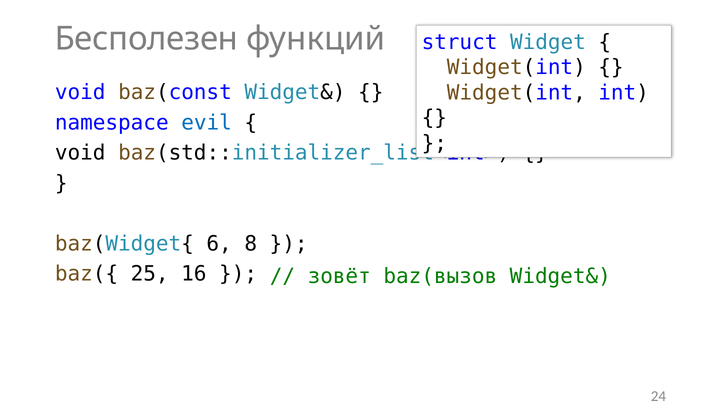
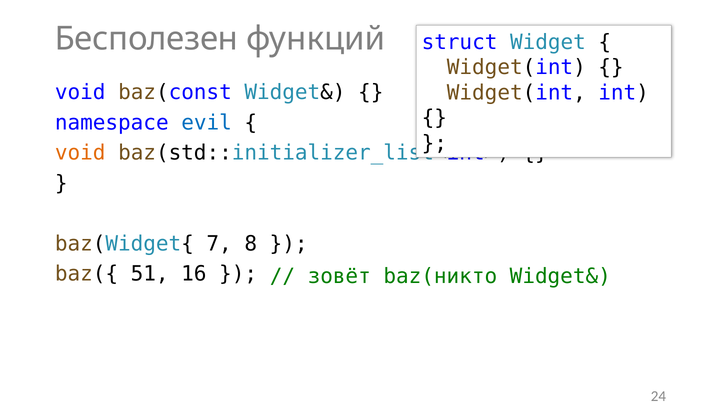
void at (80, 153) colour: black -> orange
6: 6 -> 7
25: 25 -> 51
baz(вызов: baz(вызов -> baz(никто
